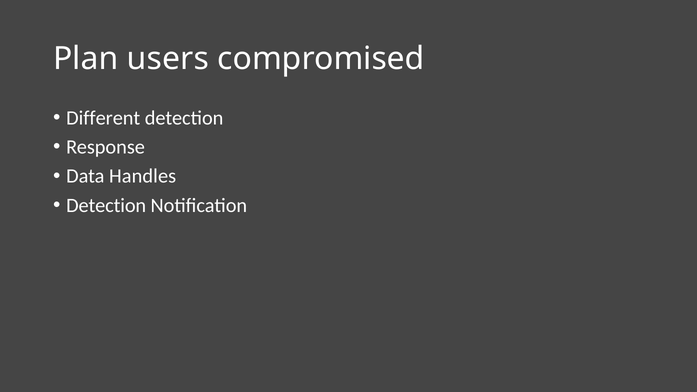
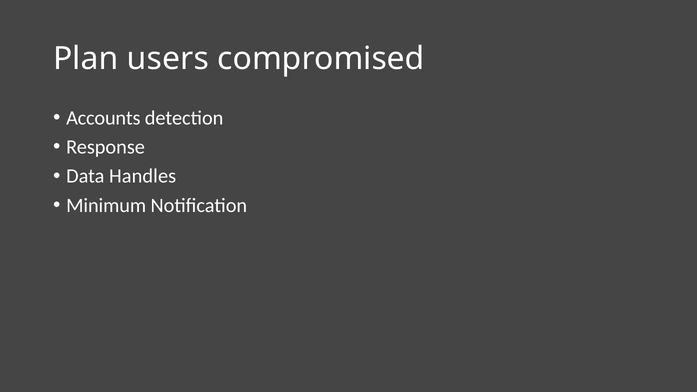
Different: Different -> Accounts
Detection at (106, 206): Detection -> Minimum
